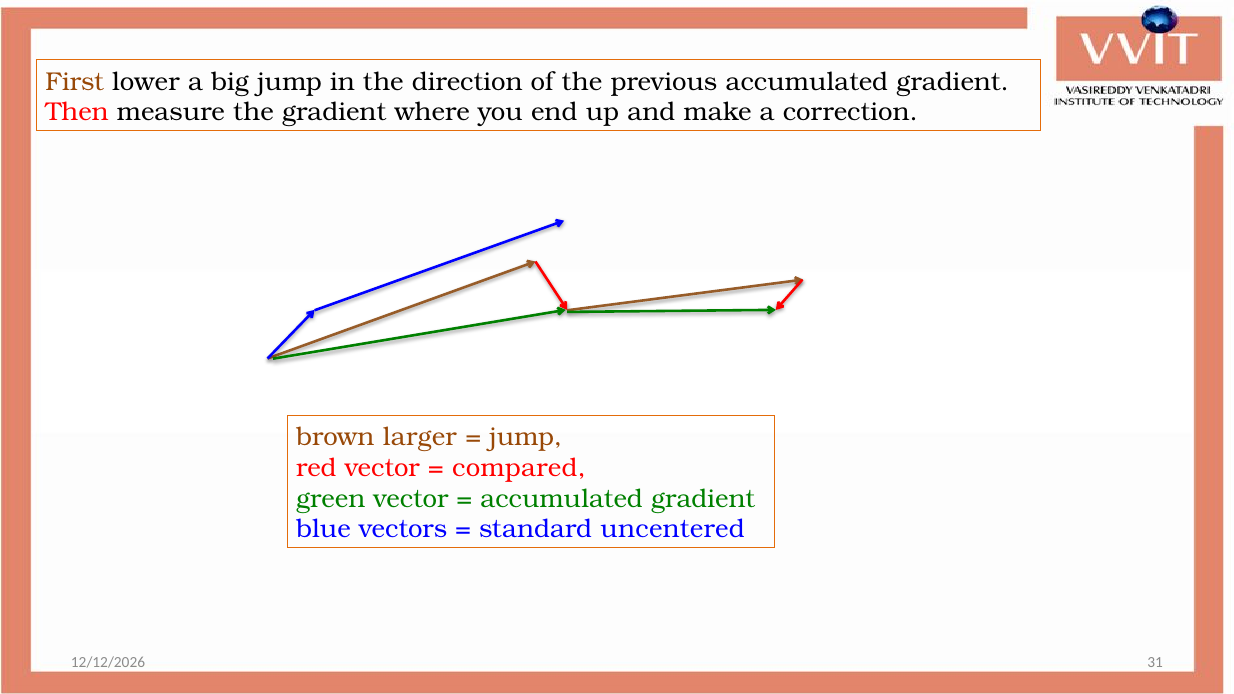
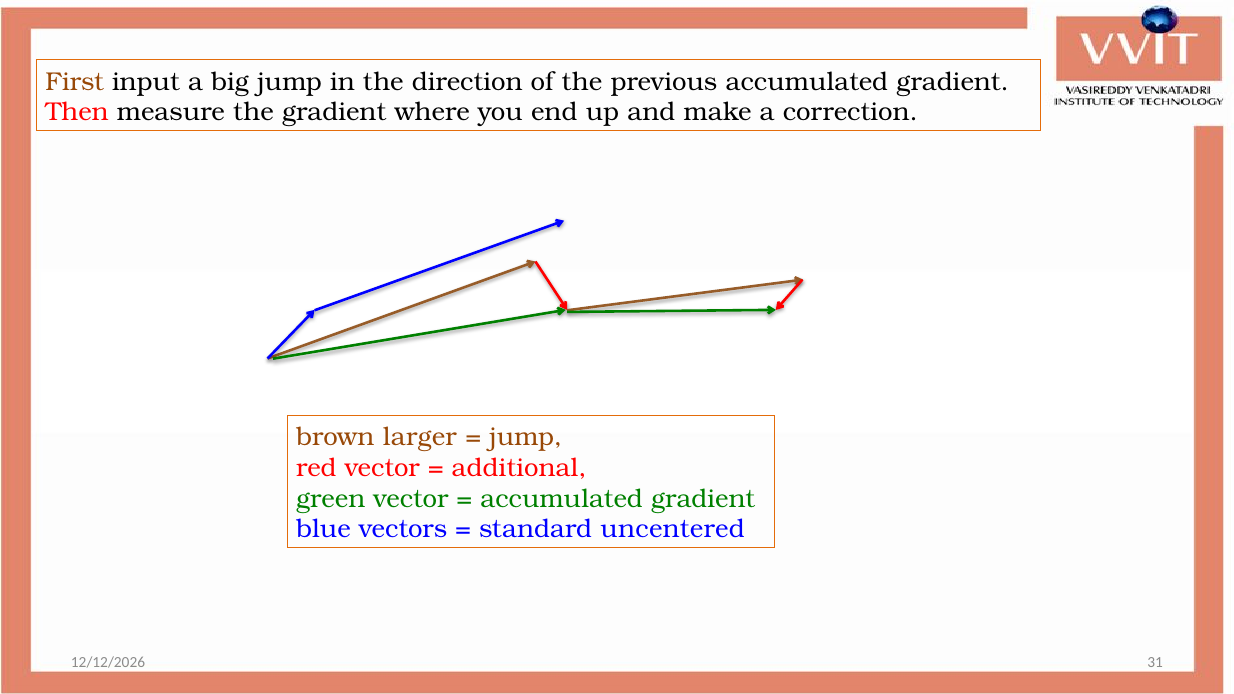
lower: lower -> input
compared: compared -> additional
